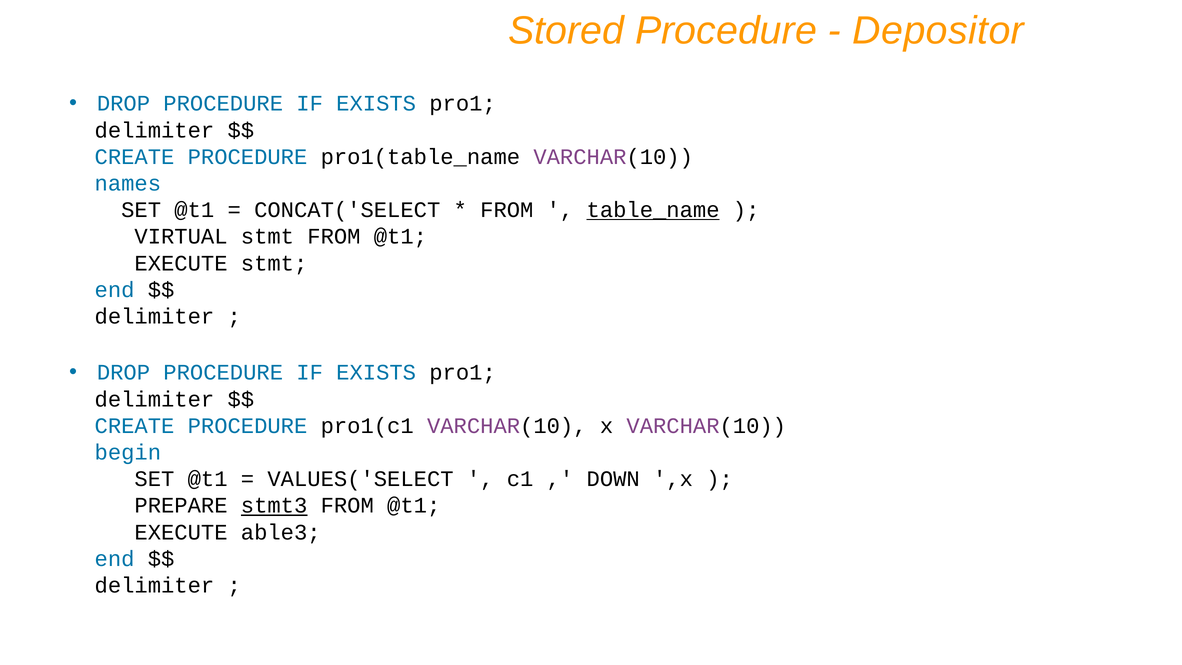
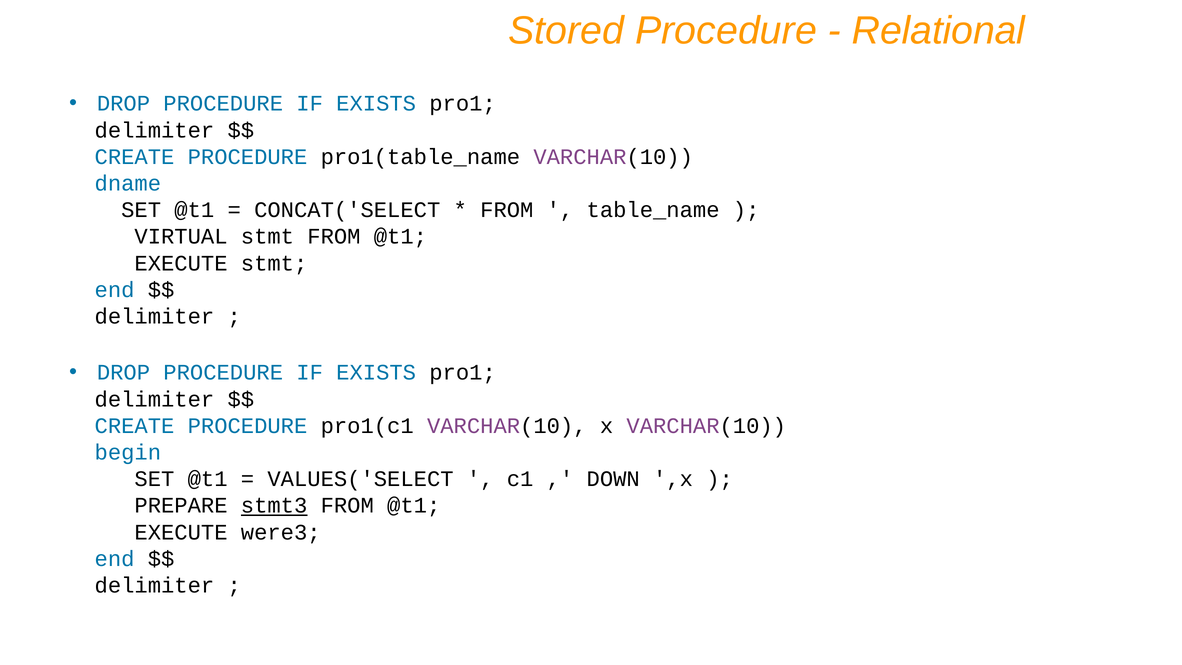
Depositor: Depositor -> Relational
names: names -> dname
table_name underline: present -> none
able3: able3 -> were3
